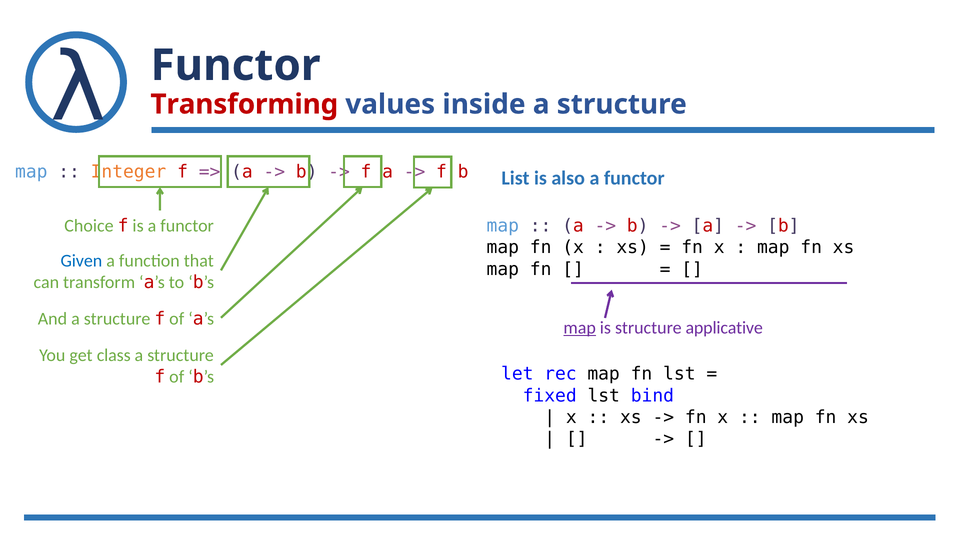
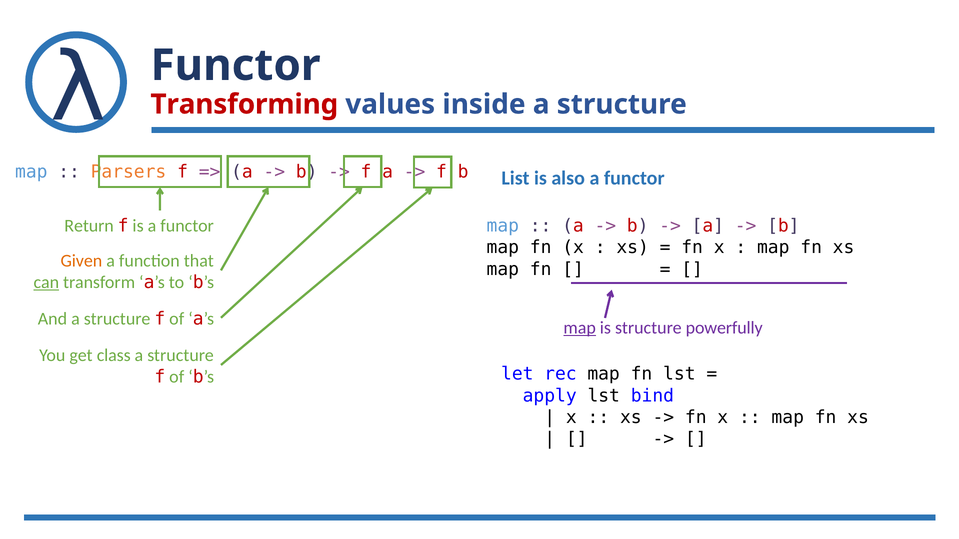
Integer: Integer -> Parsers
Choice: Choice -> Return
Given colour: blue -> orange
can underline: none -> present
applicative: applicative -> powerfully
fixed: fixed -> apply
